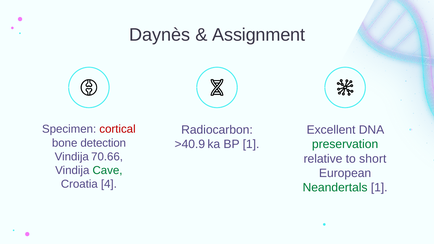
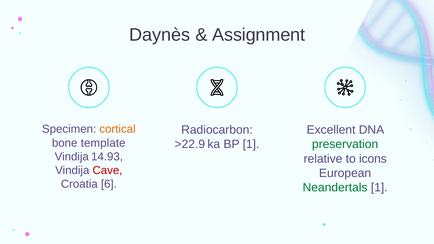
cortical colour: red -> orange
detection: detection -> template
>40.9: >40.9 -> >22.9
70.66: 70.66 -> 14.93
short: short -> icons
Cave colour: green -> red
4: 4 -> 6
